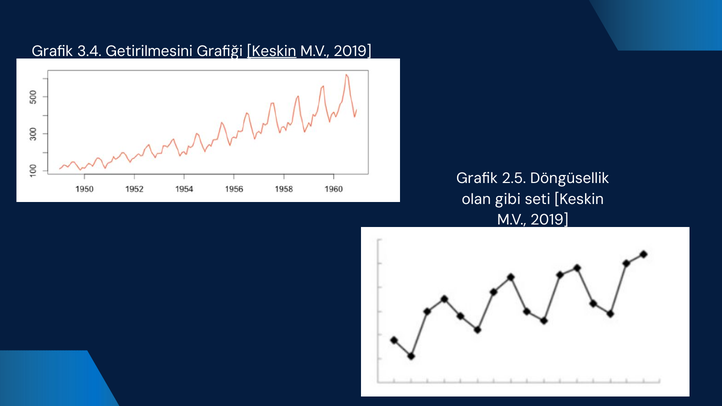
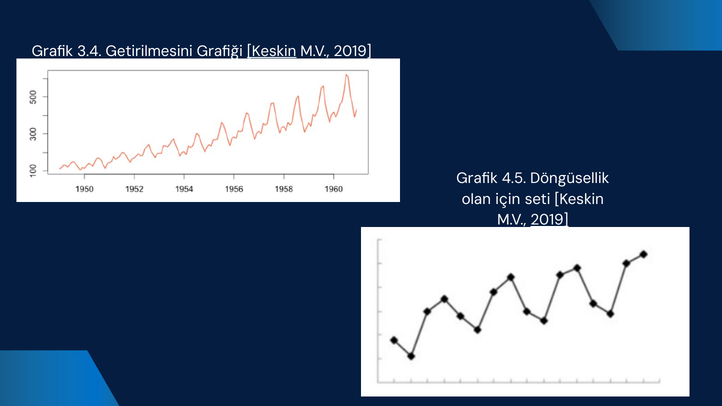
2.5: 2.5 -> 4.5
gibi: gibi -> için
2019 at (549, 220) underline: none -> present
